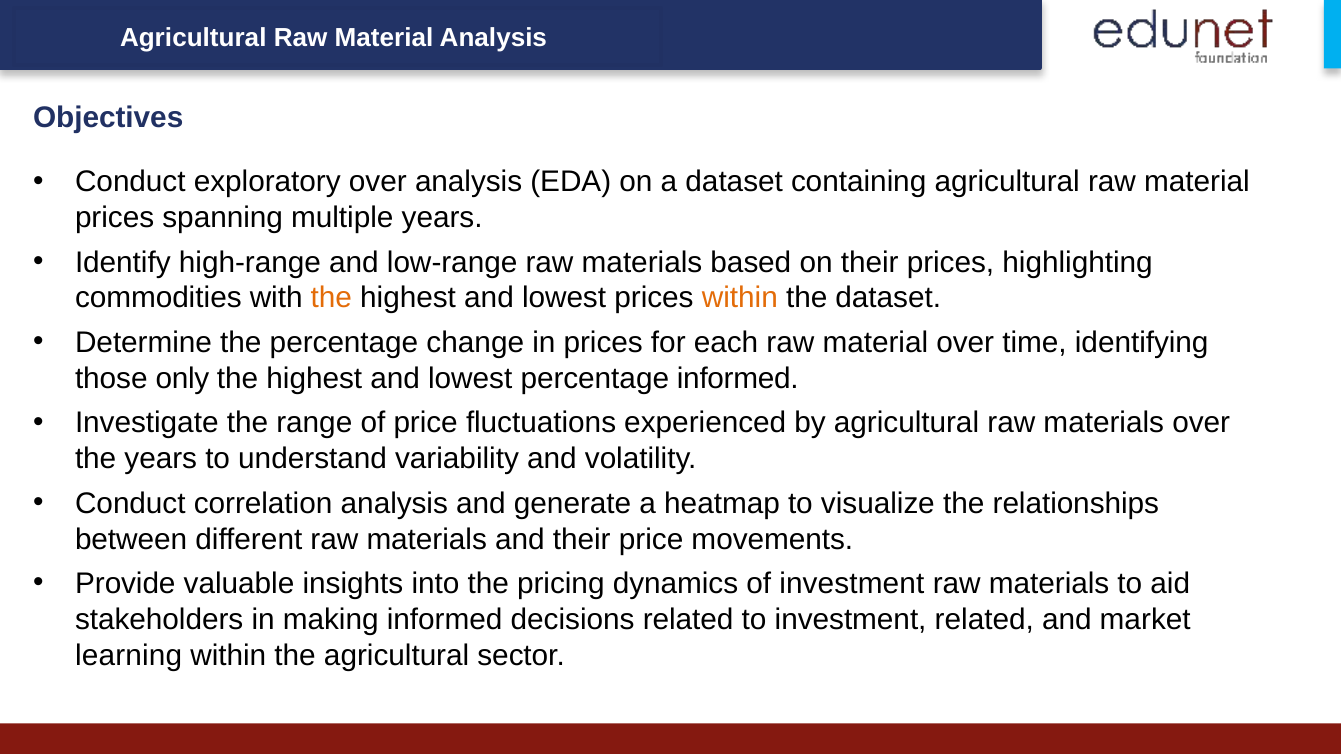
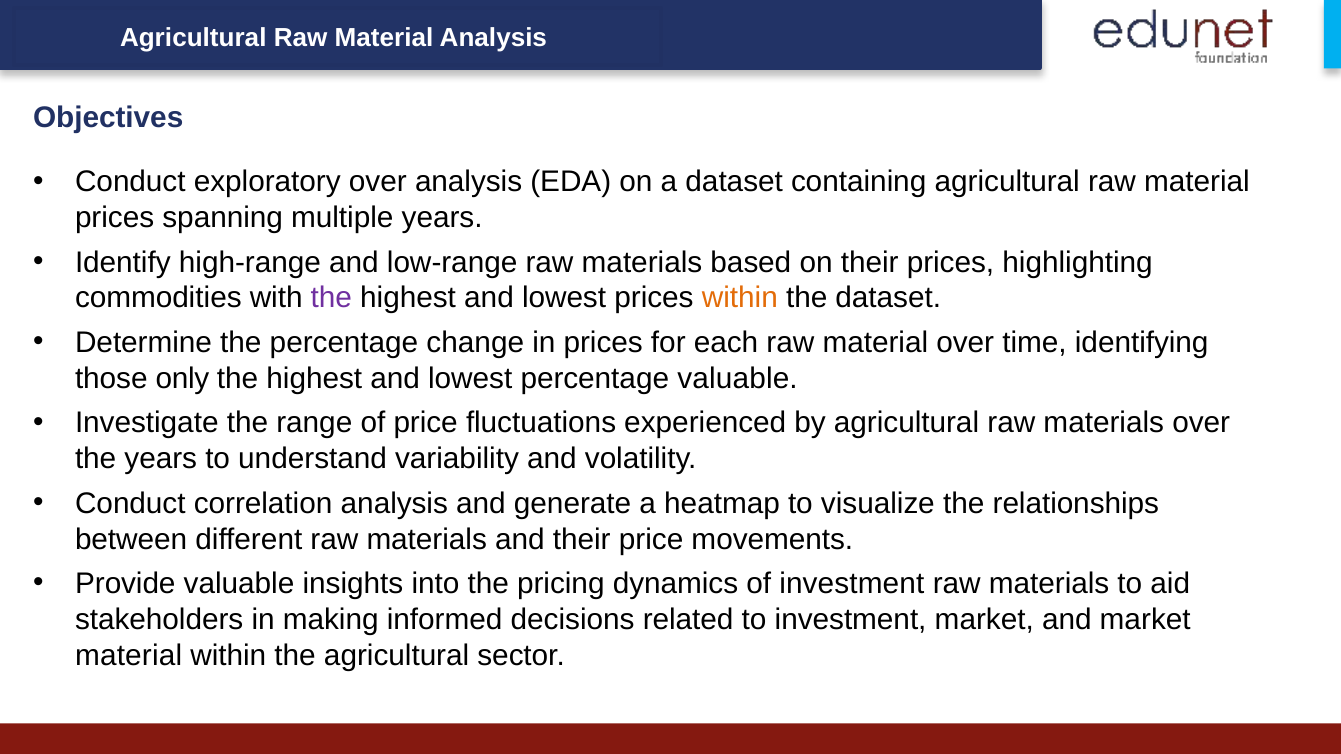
the at (331, 298) colour: orange -> purple
percentage informed: informed -> valuable
investment related: related -> market
learning at (129, 656): learning -> material
